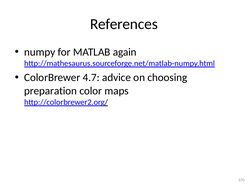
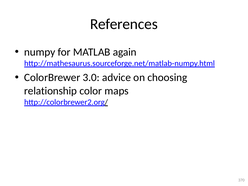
4.7: 4.7 -> 3.0
preparation: preparation -> relationship
